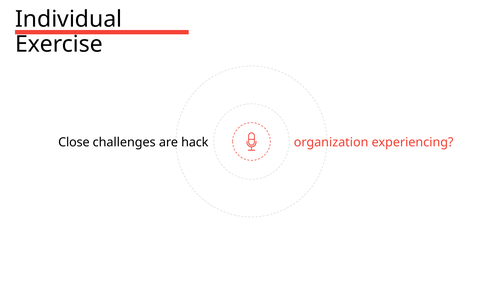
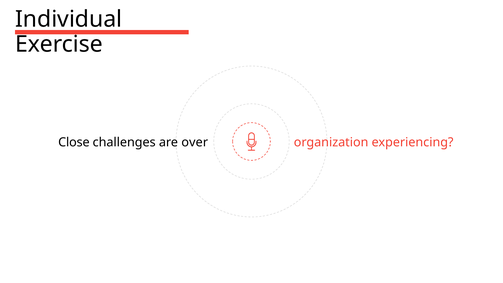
hack: hack -> over
